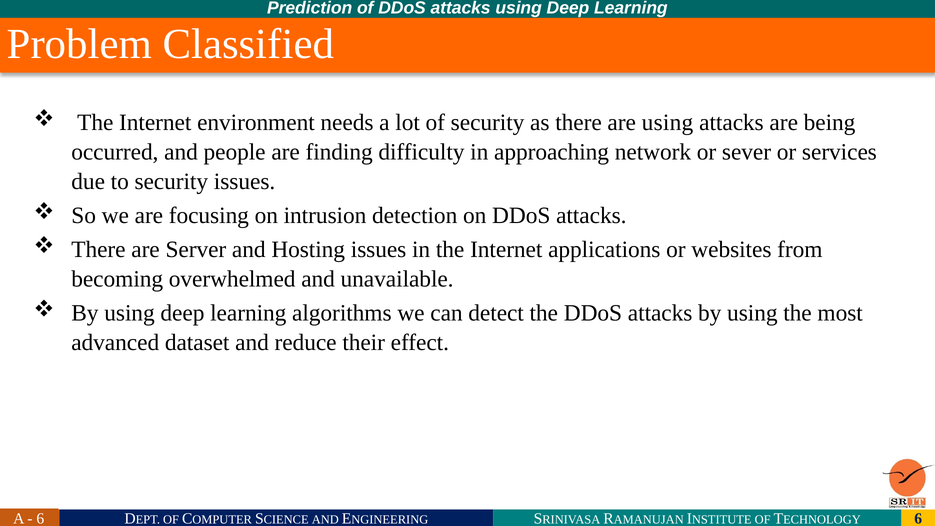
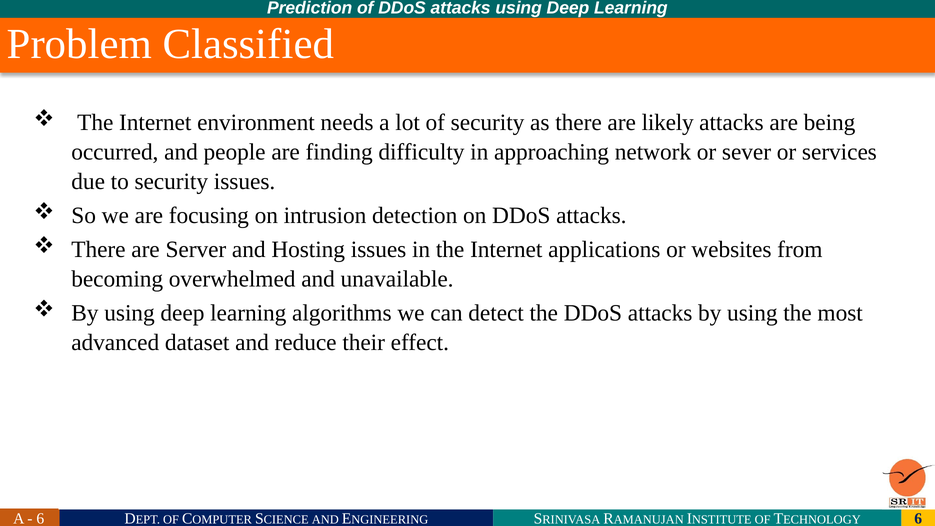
are using: using -> likely
